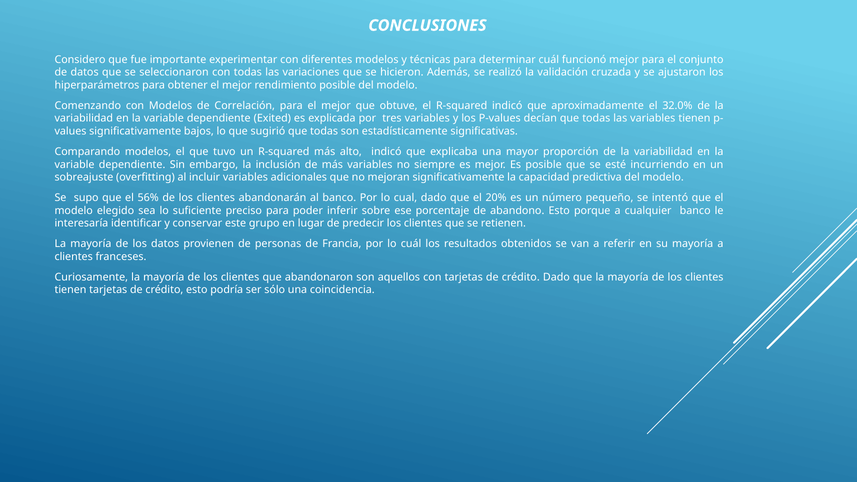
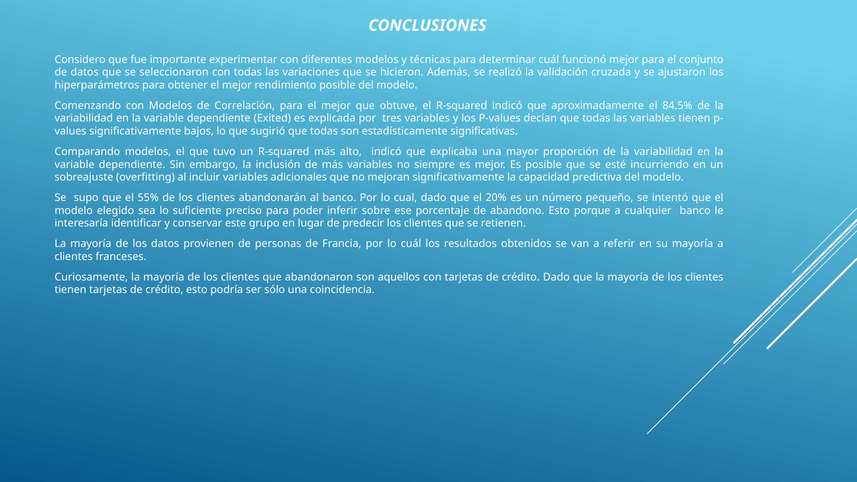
32.0%: 32.0% -> 84.5%
56%: 56% -> 55%
